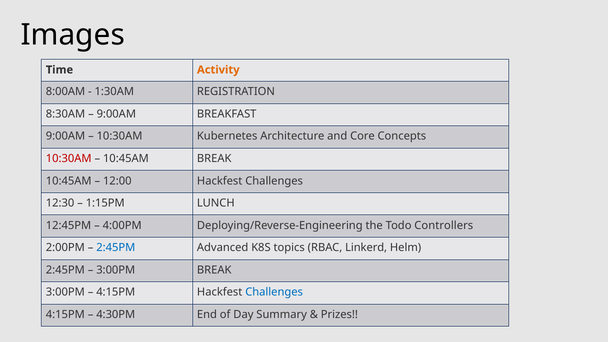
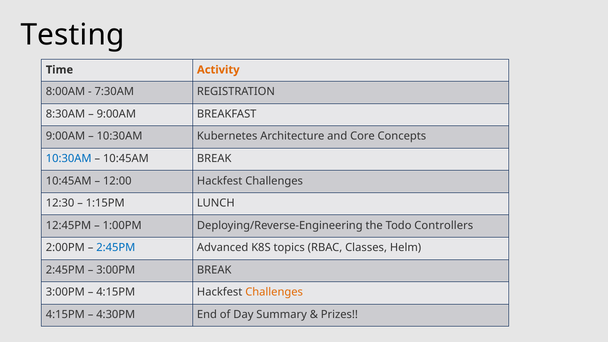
Images: Images -> Testing
1:30AM: 1:30AM -> 7:30AM
10:30AM at (69, 159) colour: red -> blue
4:00PM: 4:00PM -> 1:00PM
Linkerd: Linkerd -> Classes
Challenges at (274, 292) colour: blue -> orange
